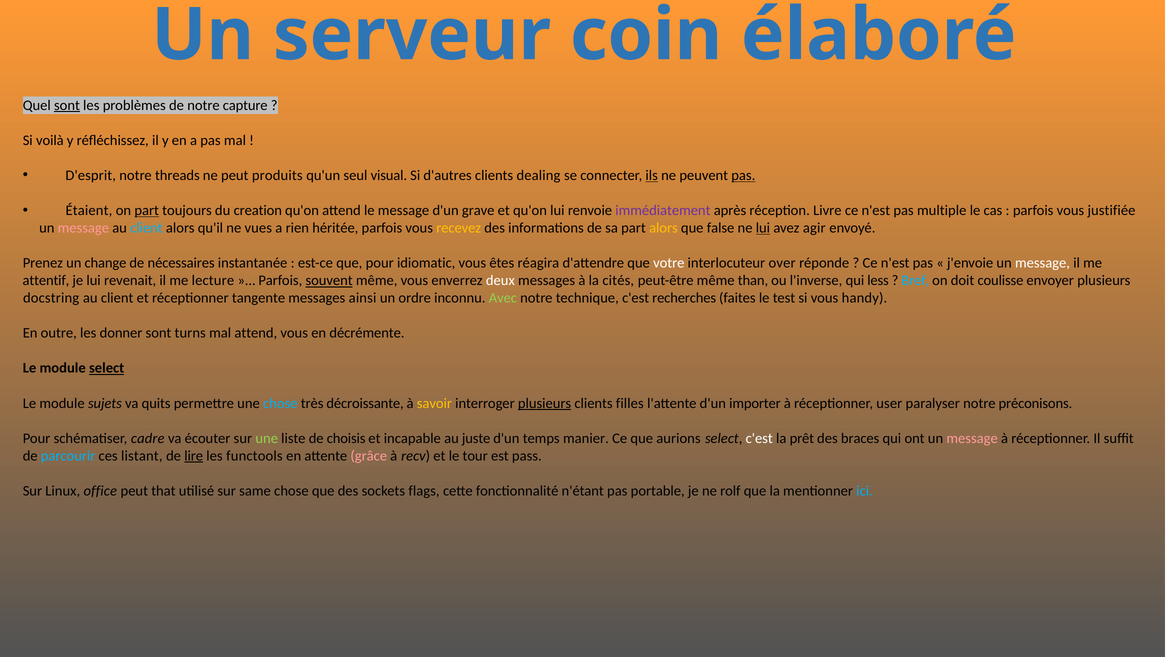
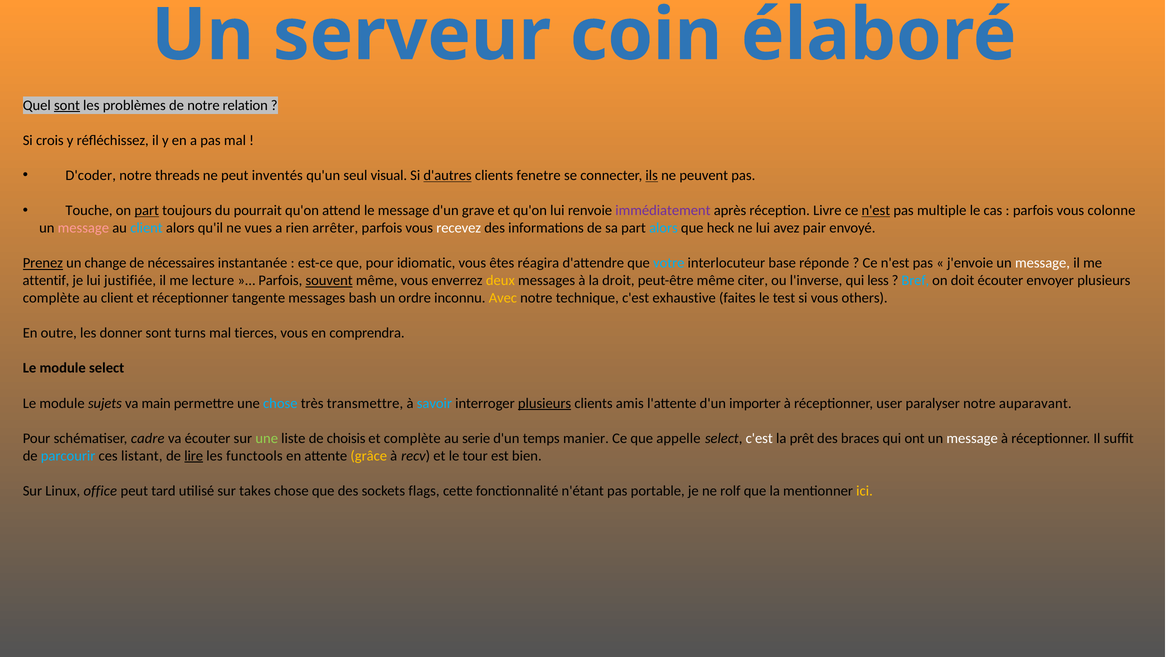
capture: capture -> relation
voilà: voilà -> crois
D'esprit: D'esprit -> D'coder
produits: produits -> inventés
d'autres underline: none -> present
dealing: dealing -> fenetre
pas at (743, 175) underline: present -> none
Étaient: Étaient -> Touche
creation: creation -> pourrait
n'est at (876, 210) underline: none -> present
justifiée: justifiée -> colonne
héritée: héritée -> arrêter
recevez colour: yellow -> white
alors at (663, 228) colour: yellow -> light blue
false: false -> heck
lui at (763, 228) underline: present -> none
agir: agir -> pair
Prenez underline: none -> present
votre colour: white -> light blue
over: over -> base
revenait: revenait -> justifiée
deux colour: white -> yellow
cités: cités -> droit
than: than -> citer
doit coulisse: coulisse -> écouter
docstring at (51, 298): docstring -> complète
ainsi: ainsi -> bash
Avec colour: light green -> yellow
recherches: recherches -> exhaustive
handy: handy -> others
mal attend: attend -> tierces
décrémente: décrémente -> comprendra
select at (107, 368) underline: present -> none
quits: quits -> main
décroissante: décroissante -> transmettre
savoir colour: yellow -> light blue
filles: filles -> amis
préconisons: préconisons -> auparavant
et incapable: incapable -> complète
juste: juste -> serie
aurions: aurions -> appelle
message at (972, 438) colour: pink -> white
grâce colour: pink -> yellow
pass: pass -> bien
that: that -> tard
same: same -> takes
ici colour: light blue -> yellow
